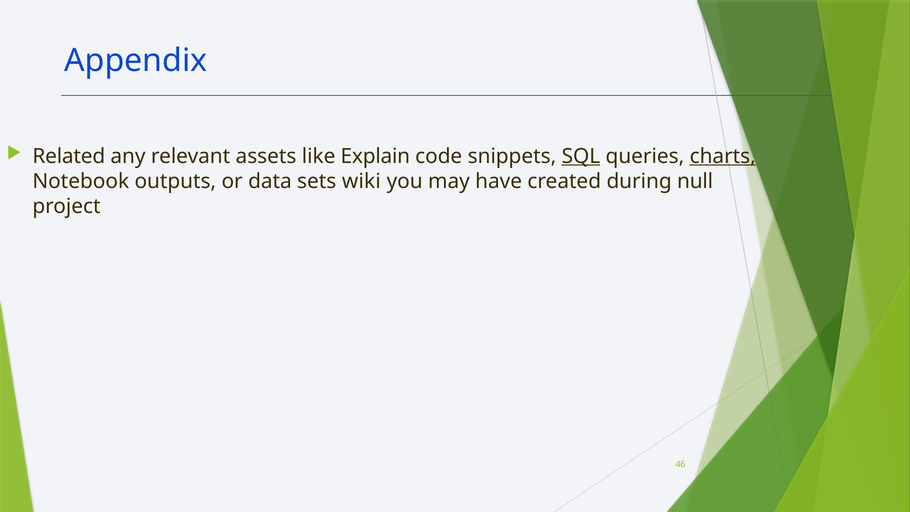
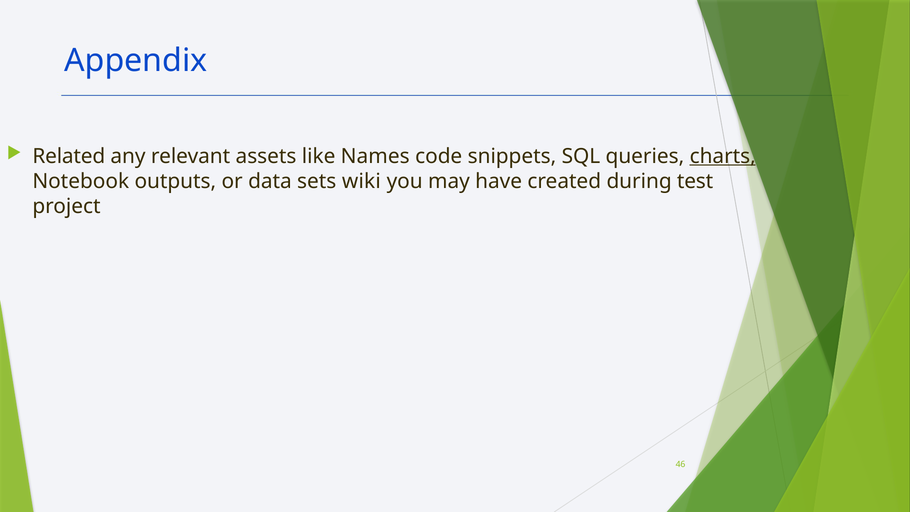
Explain: Explain -> Names
SQL underline: present -> none
null: null -> test
